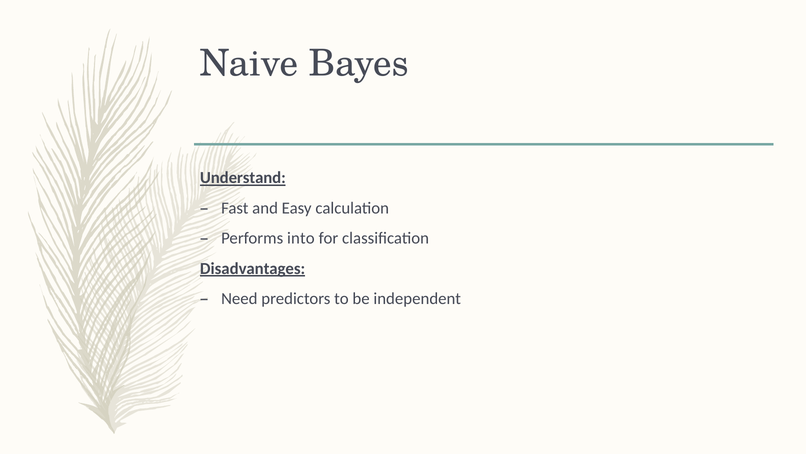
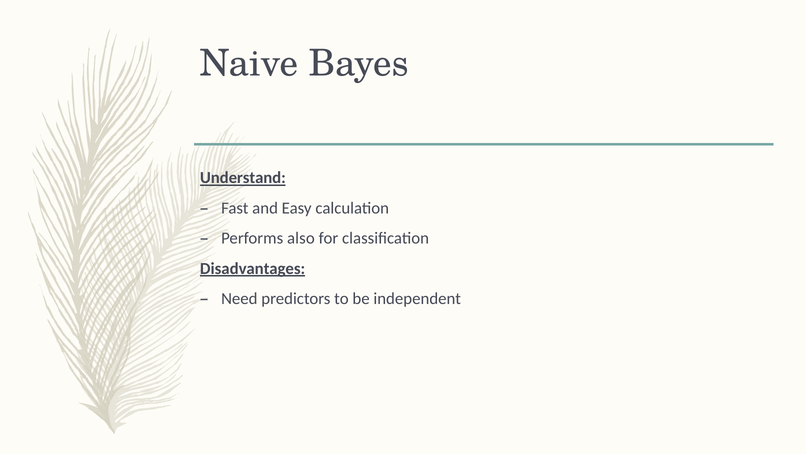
into: into -> also
